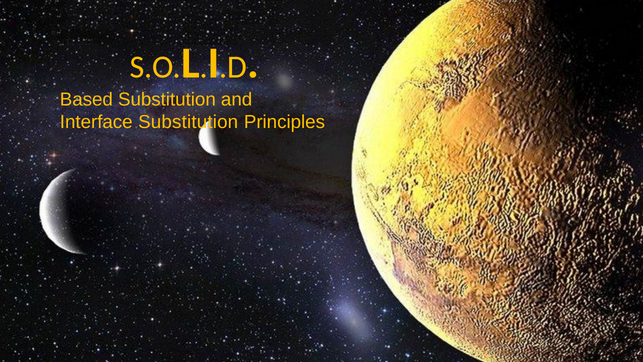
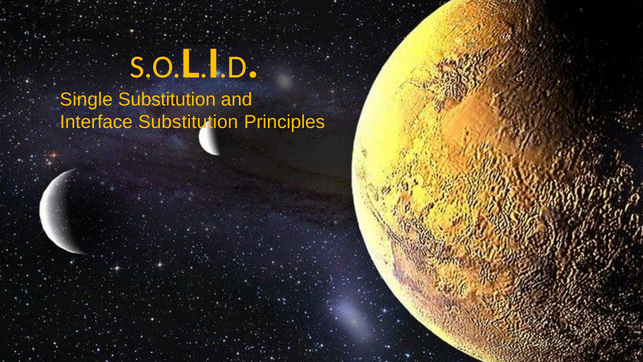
Based: Based -> Single
